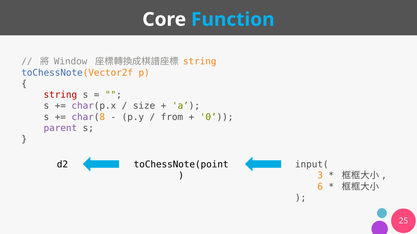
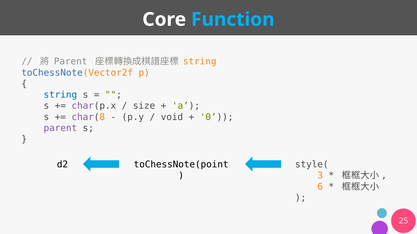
Window at (71, 62): Window -> Parent
string at (60, 95) colour: red -> blue
from: from -> void
input(: input( -> style(
